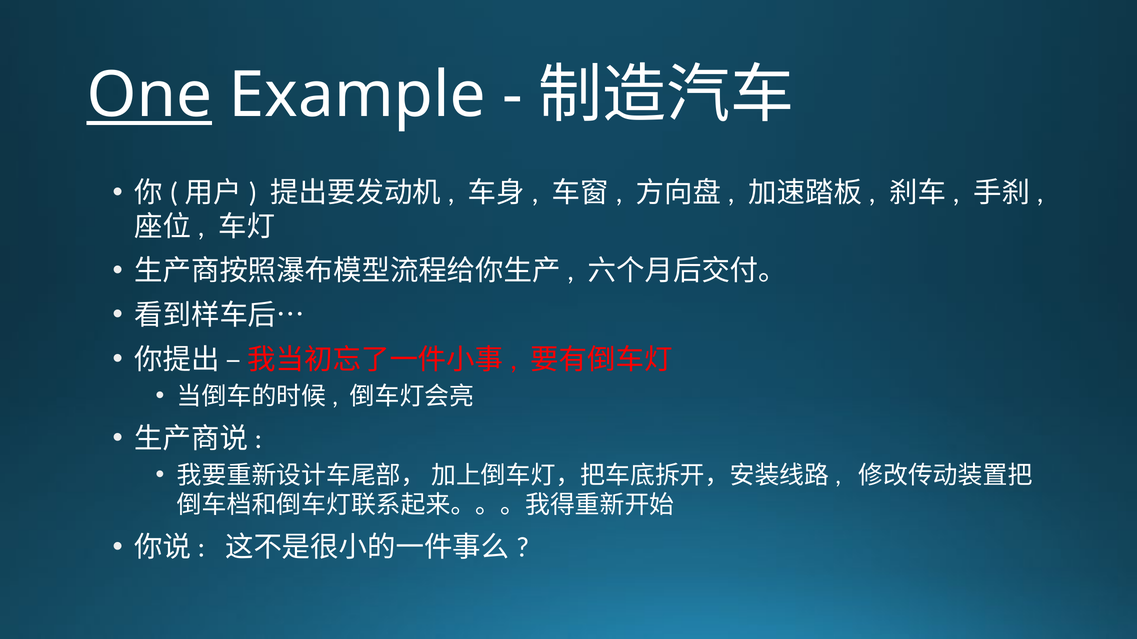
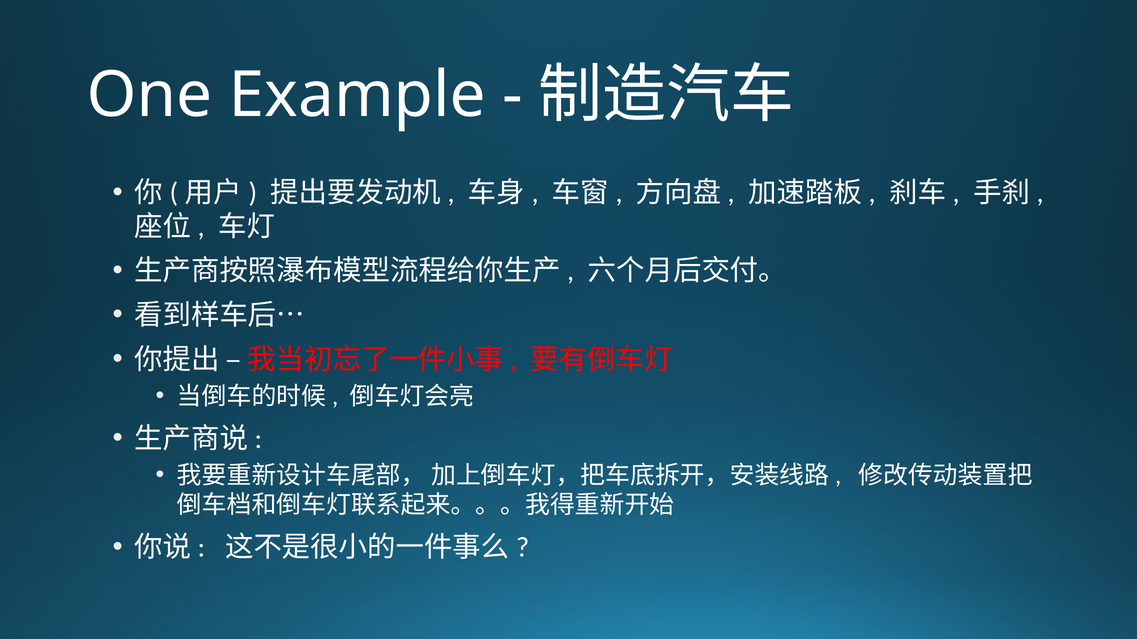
One underline: present -> none
